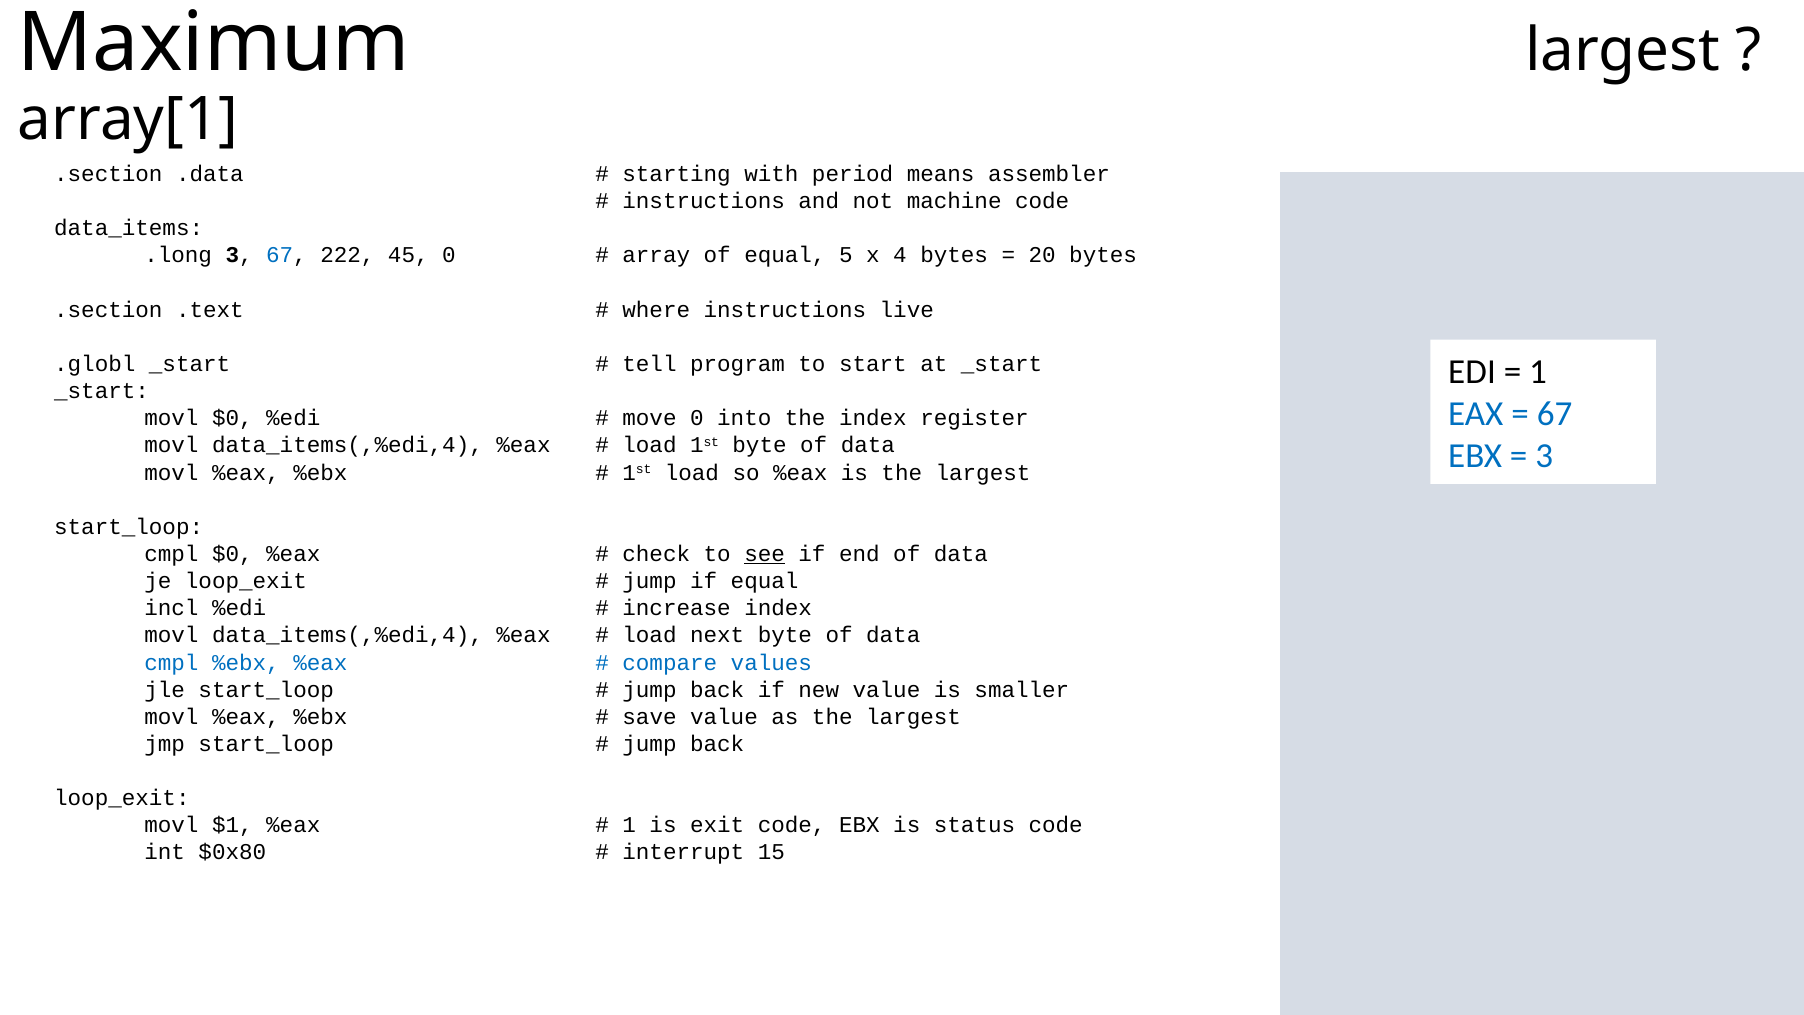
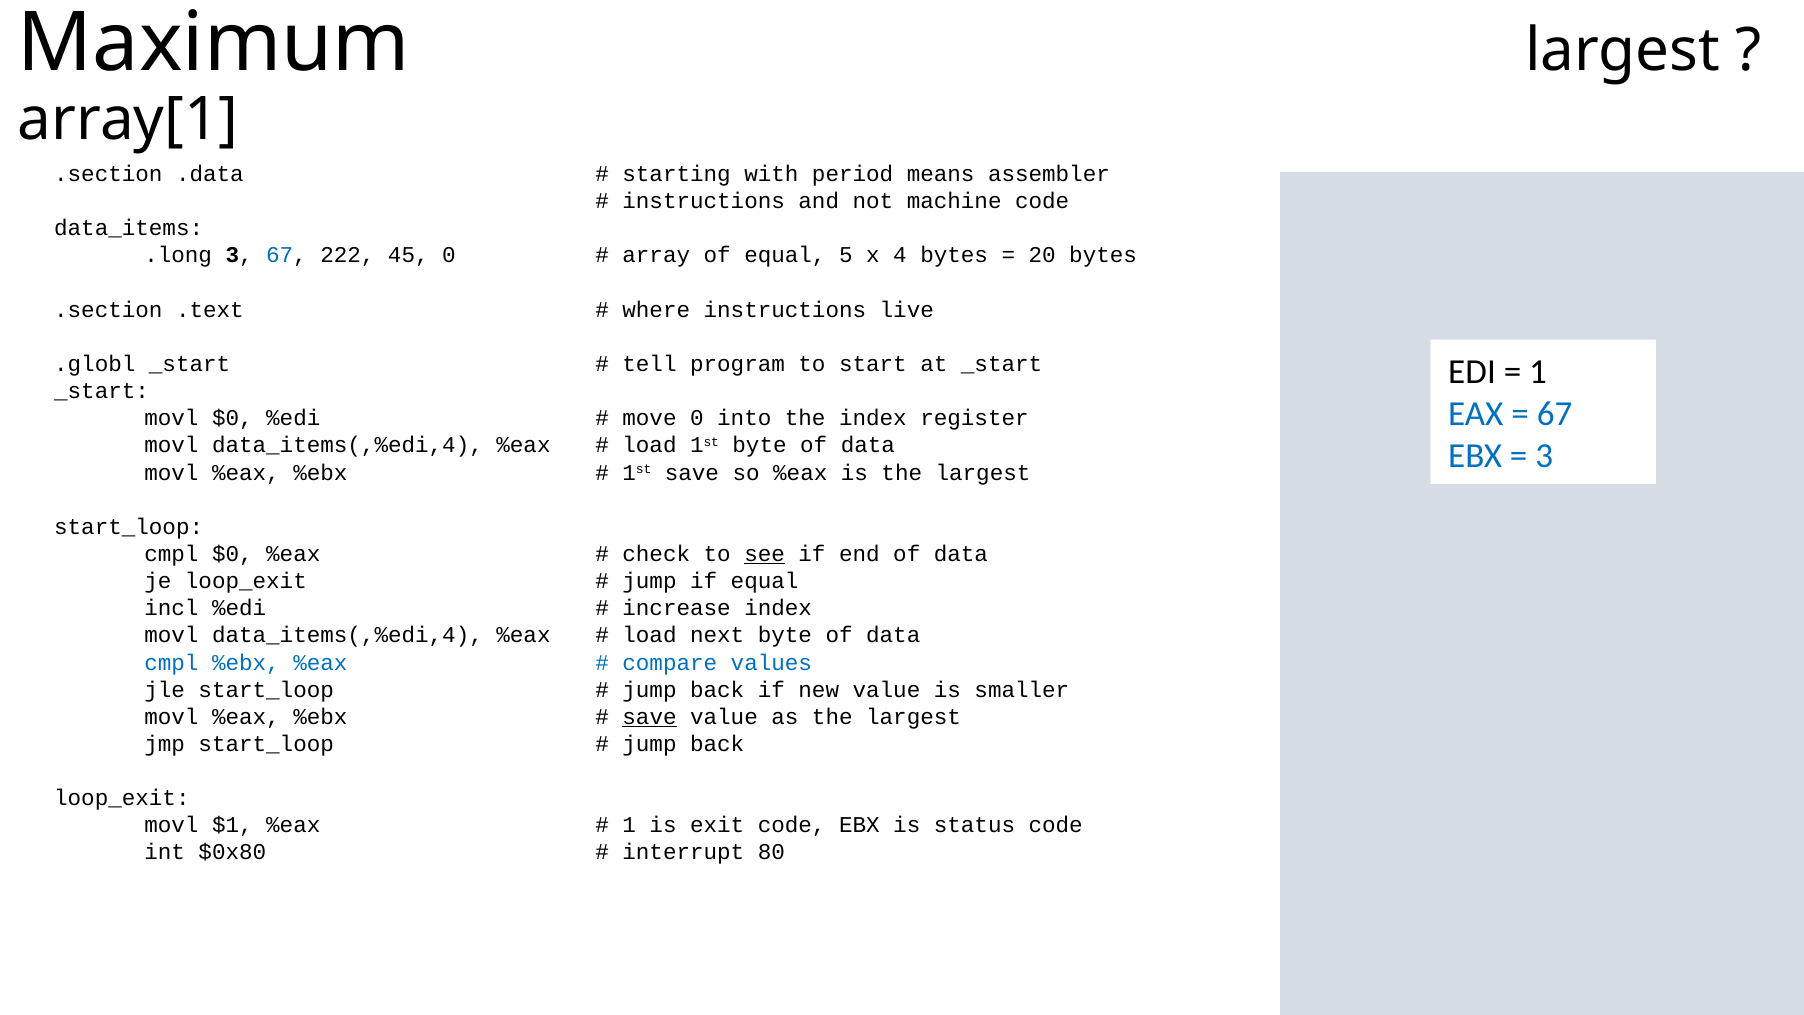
1st load: load -> save
save at (650, 717) underline: none -> present
15: 15 -> 80
